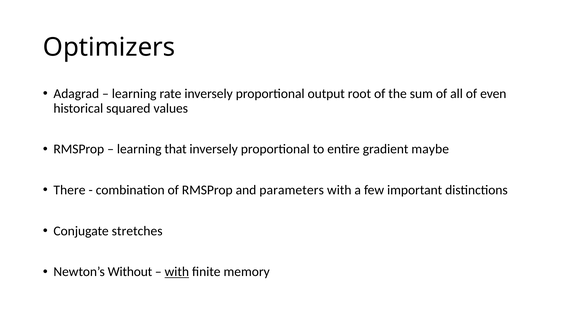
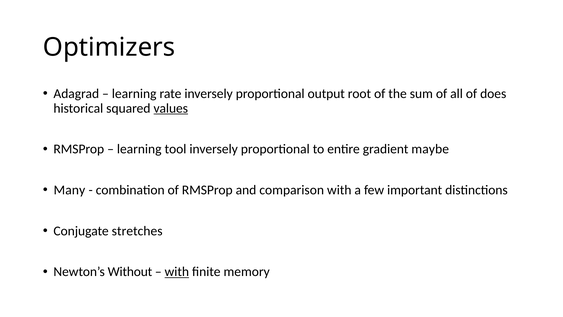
even: even -> does
values underline: none -> present
that: that -> tool
There: There -> Many
parameters: parameters -> comparison
